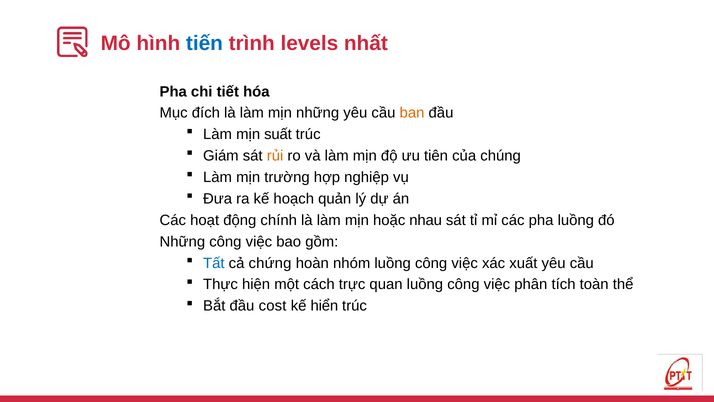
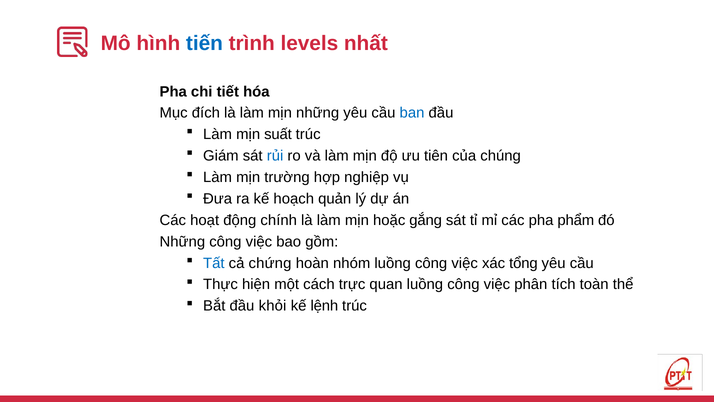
ban colour: orange -> blue
rủi colour: orange -> blue
nhau: nhau -> gắng
pha luồng: luồng -> phẩm
xuất: xuất -> tổng
cost: cost -> khỏi
hiển: hiển -> lệnh
